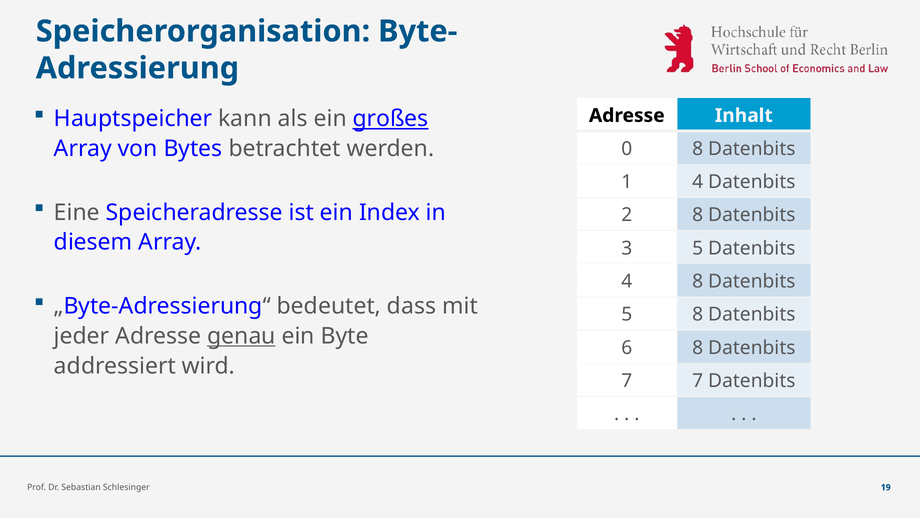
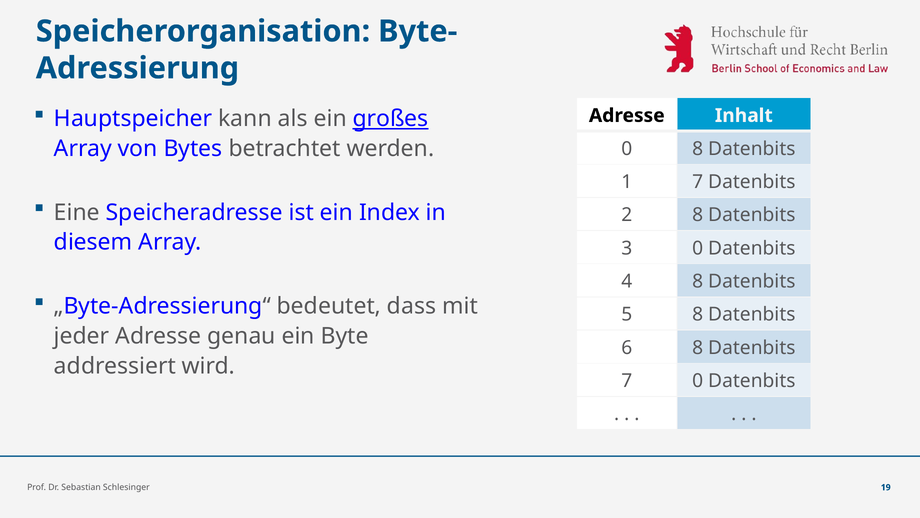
1 4: 4 -> 7
3 5: 5 -> 0
genau underline: present -> none
7 7: 7 -> 0
